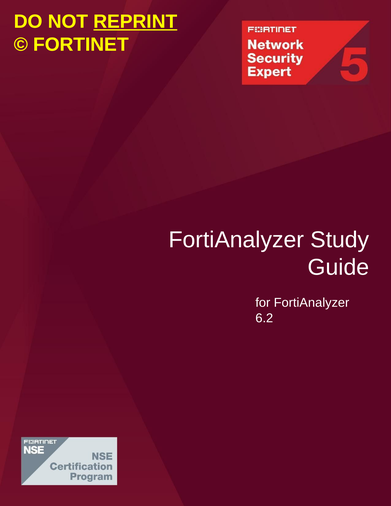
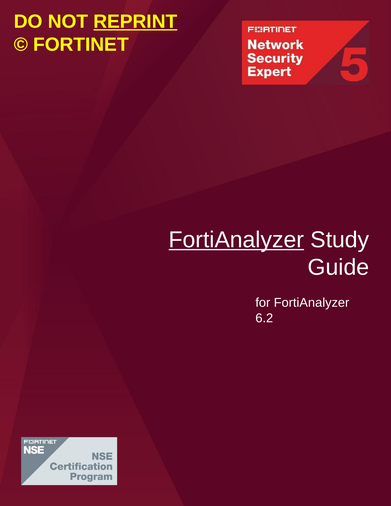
FortiAnalyzer at (236, 240) underline: none -> present
